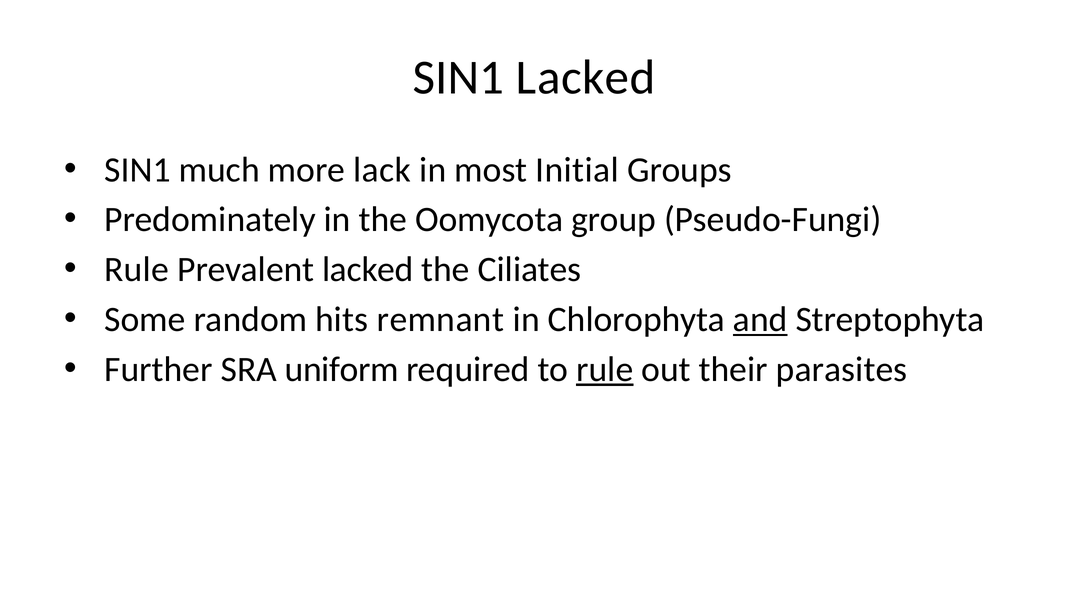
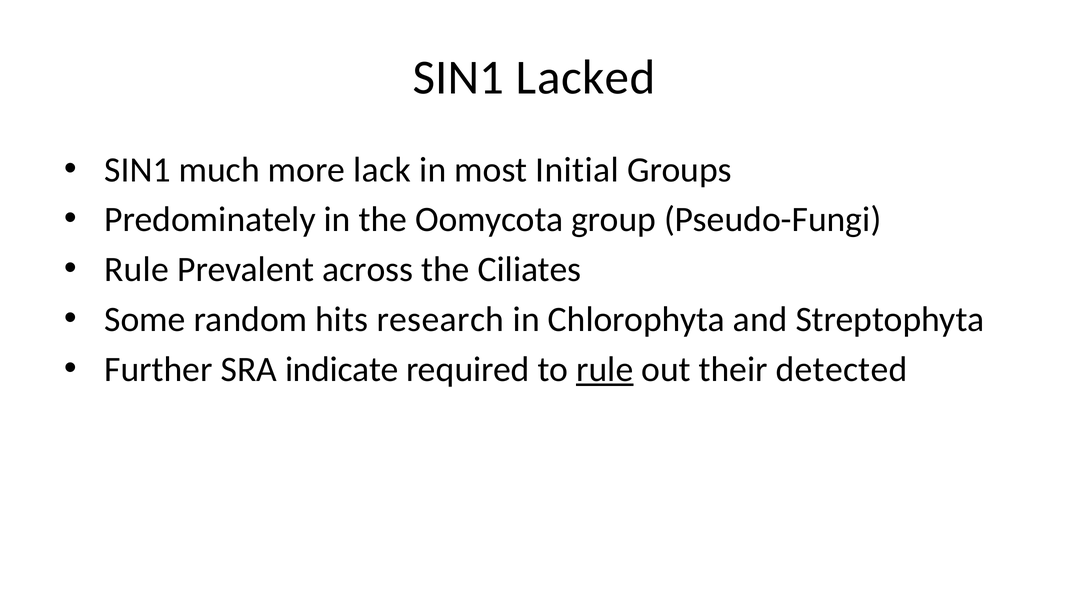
Prevalent lacked: lacked -> across
remnant: remnant -> research
and underline: present -> none
uniform: uniform -> indicate
parasites: parasites -> detected
